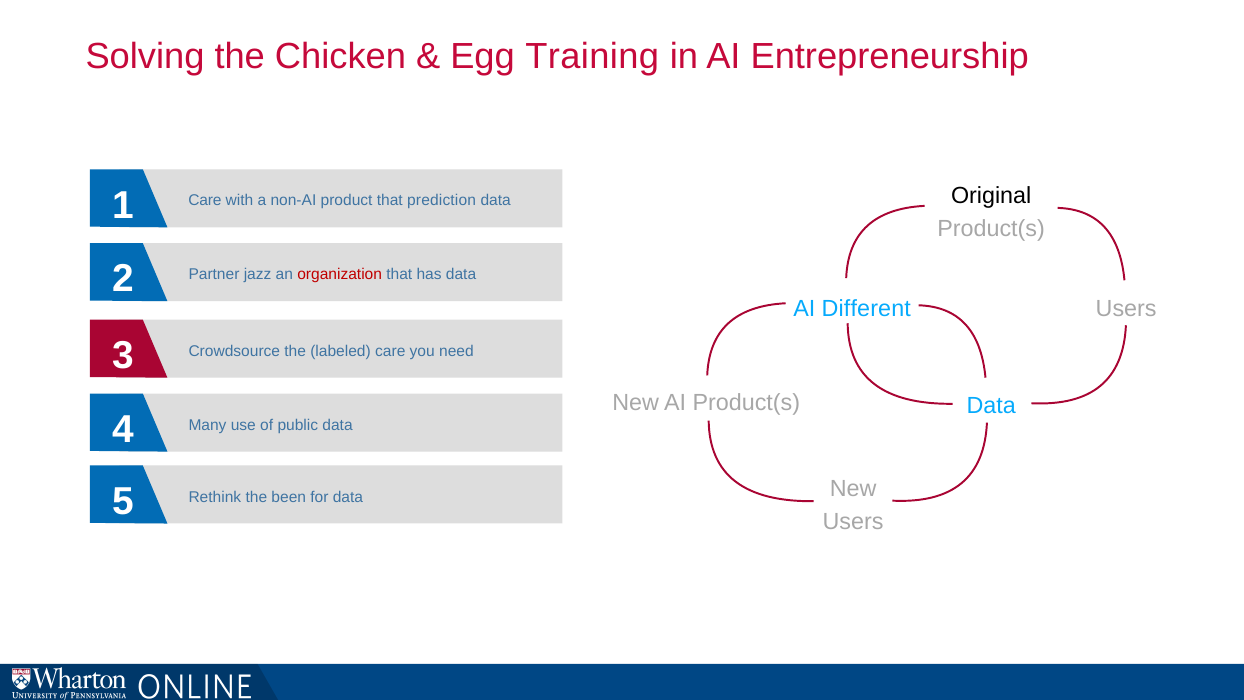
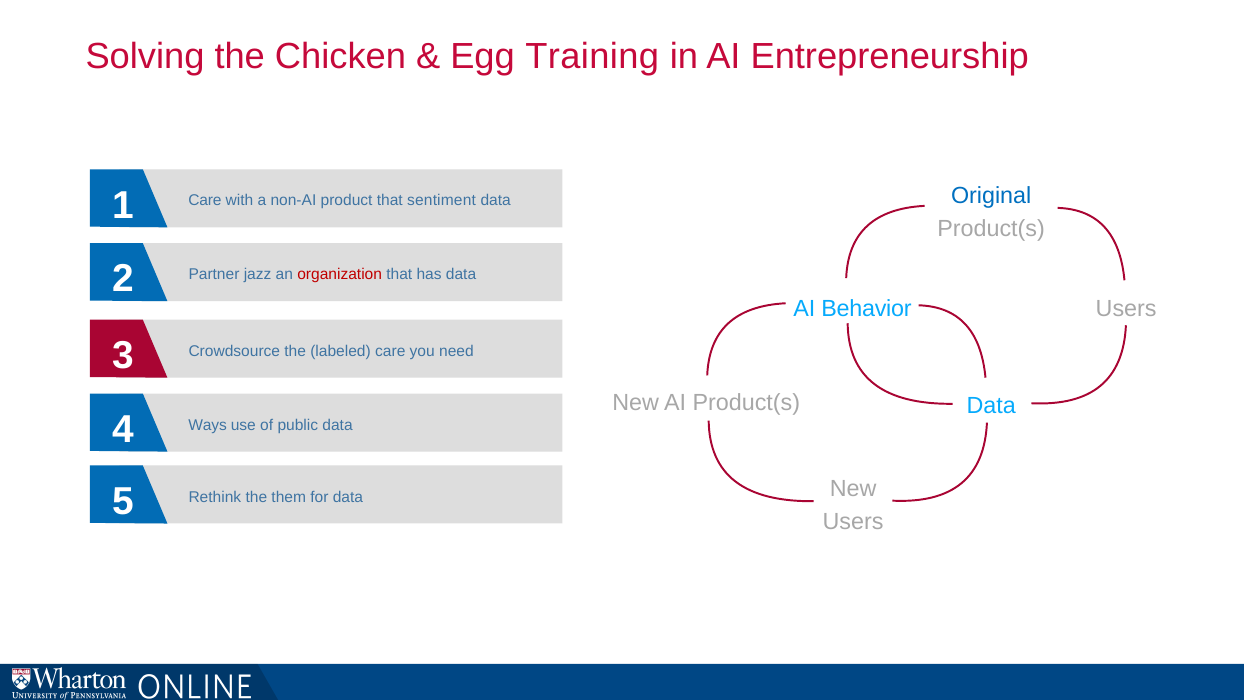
Original colour: black -> blue
prediction: prediction -> sentiment
Different: Different -> Behavior
Many: Many -> Ways
been: been -> them
